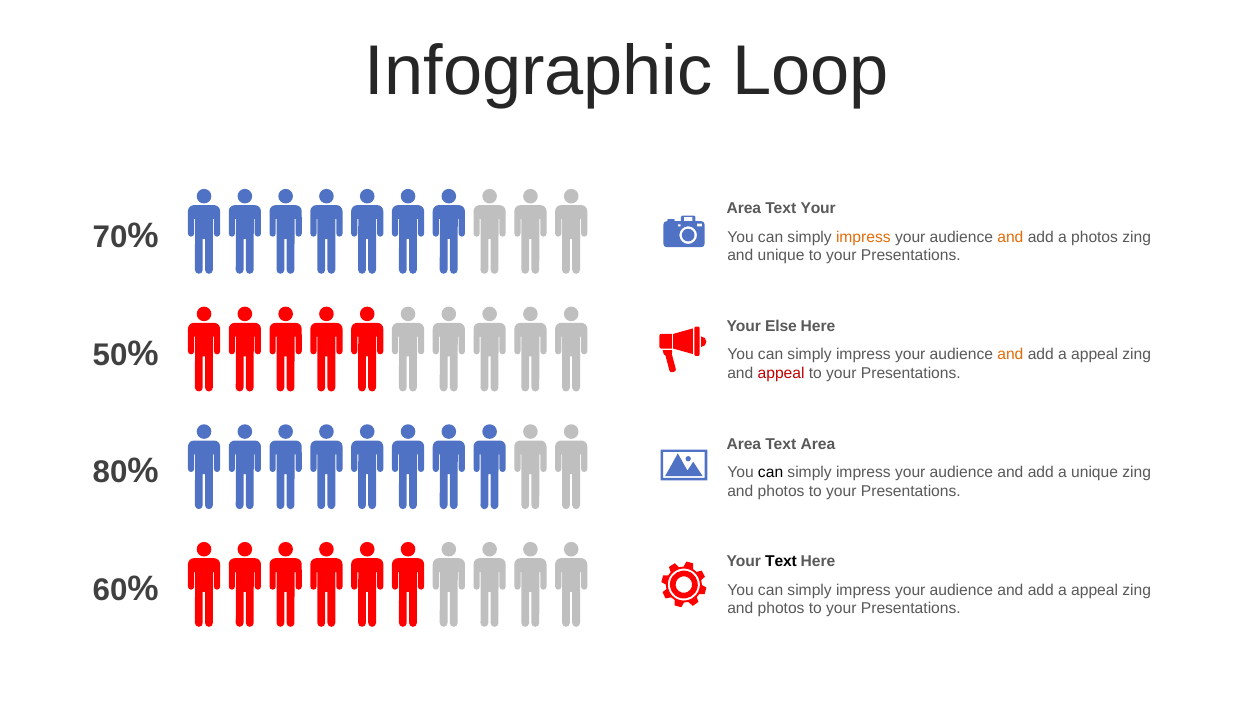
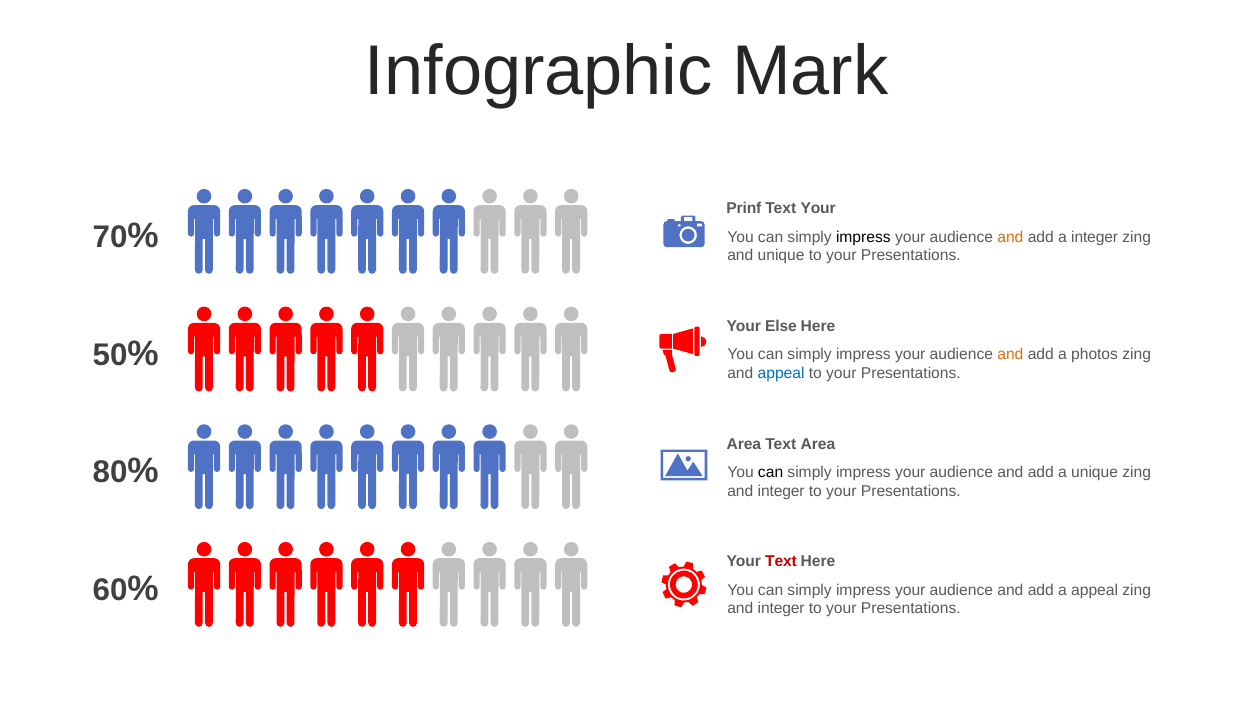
Loop: Loop -> Mark
Area at (744, 208): Area -> Prinf
impress at (863, 237) colour: orange -> black
a photos: photos -> integer
appeal at (1095, 354): appeal -> photos
appeal at (781, 373) colour: red -> blue
photos at (781, 491): photos -> integer
Text at (781, 561) colour: black -> red
photos at (781, 609): photos -> integer
